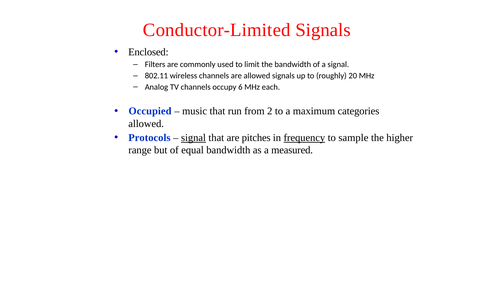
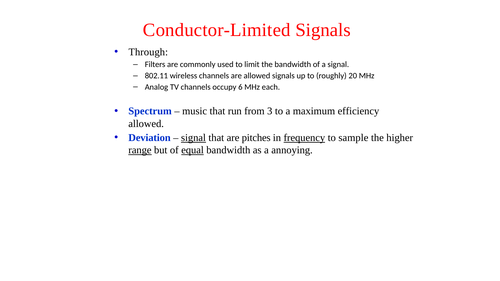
Enclosed: Enclosed -> Through
Occupied: Occupied -> Spectrum
2: 2 -> 3
categories: categories -> efficiency
Protocols: Protocols -> Deviation
range underline: none -> present
equal underline: none -> present
measured: measured -> annoying
